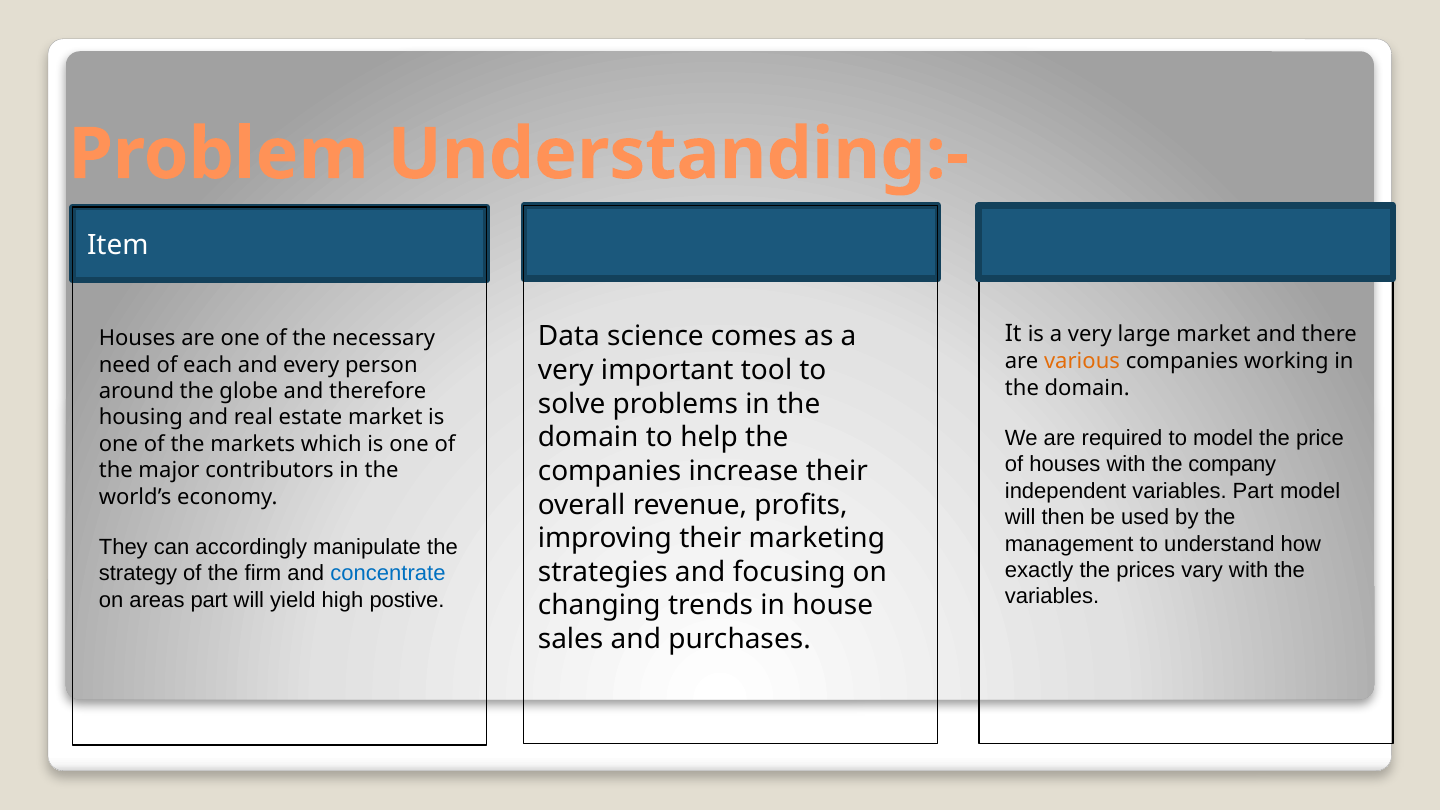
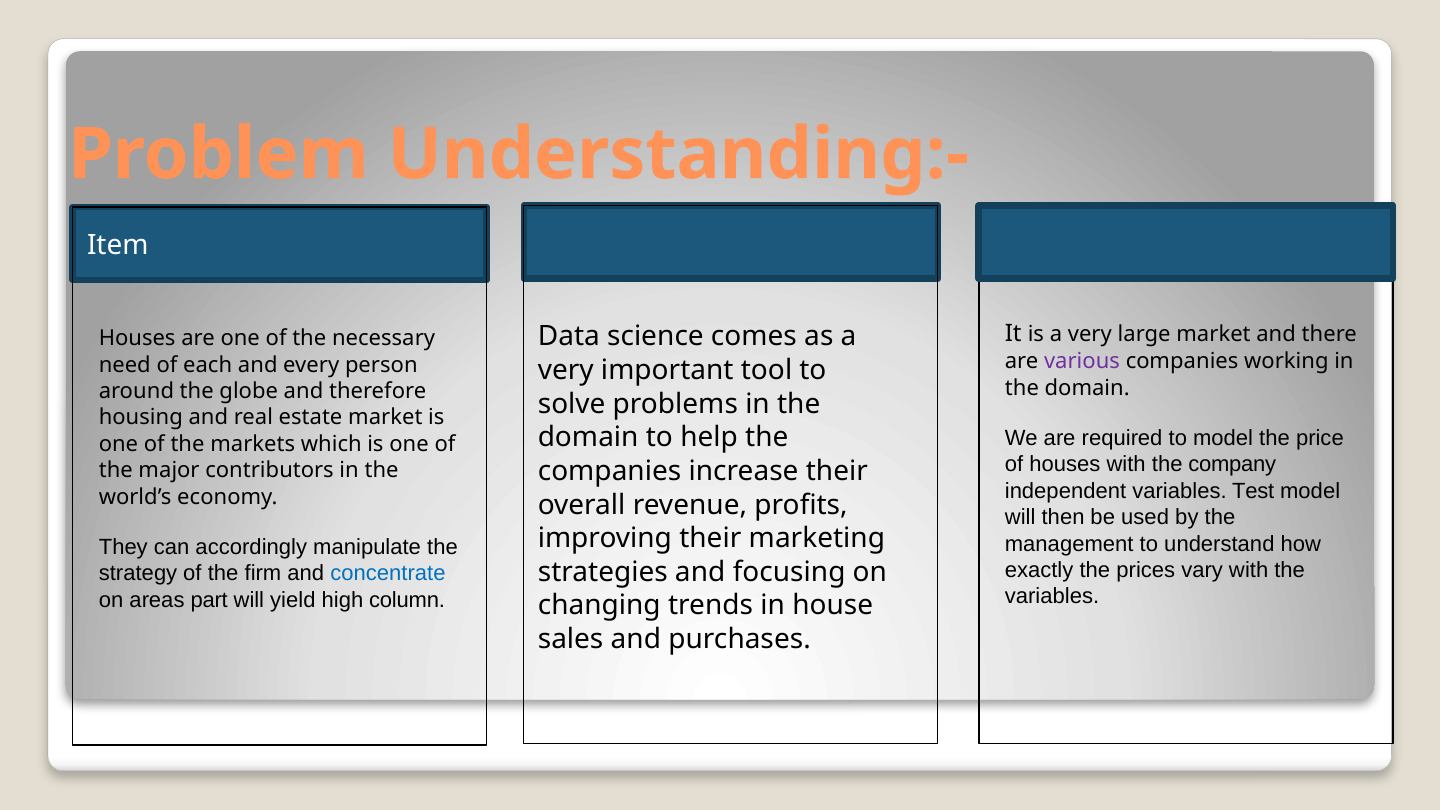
various colour: orange -> purple
variables Part: Part -> Test
postive: postive -> column
